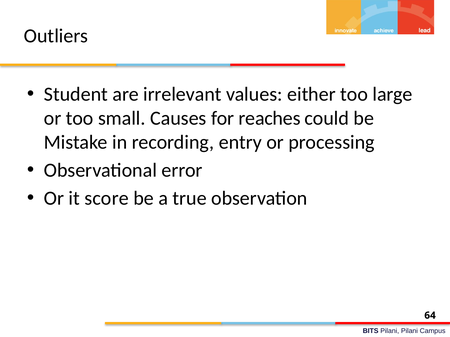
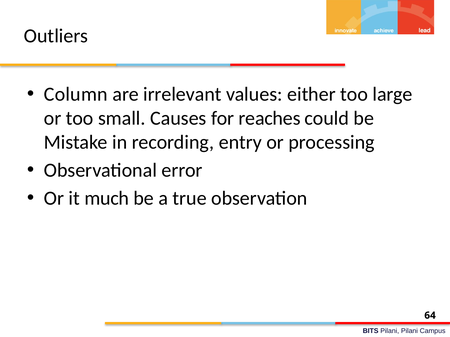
Student: Student -> Column
score: score -> much
